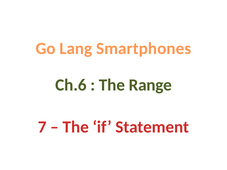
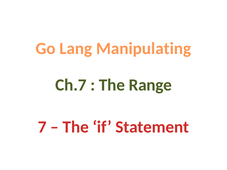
Smartphones: Smartphones -> Manipulating
Ch.6: Ch.6 -> Ch.7
